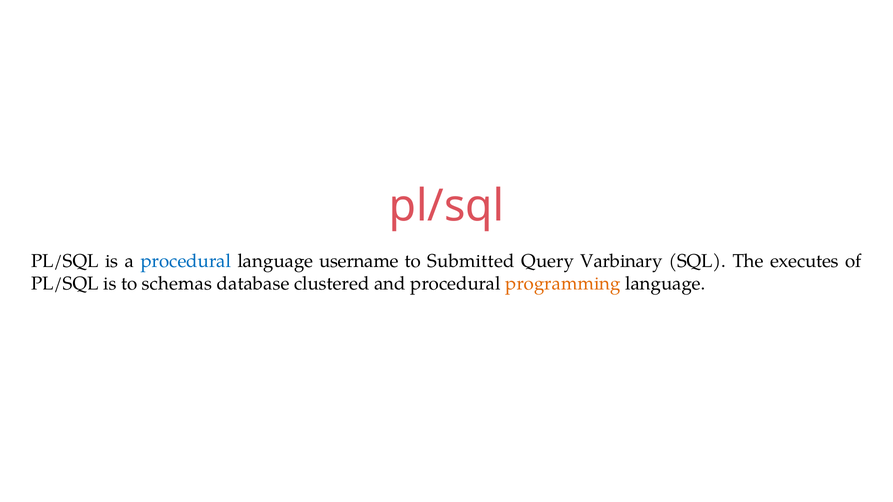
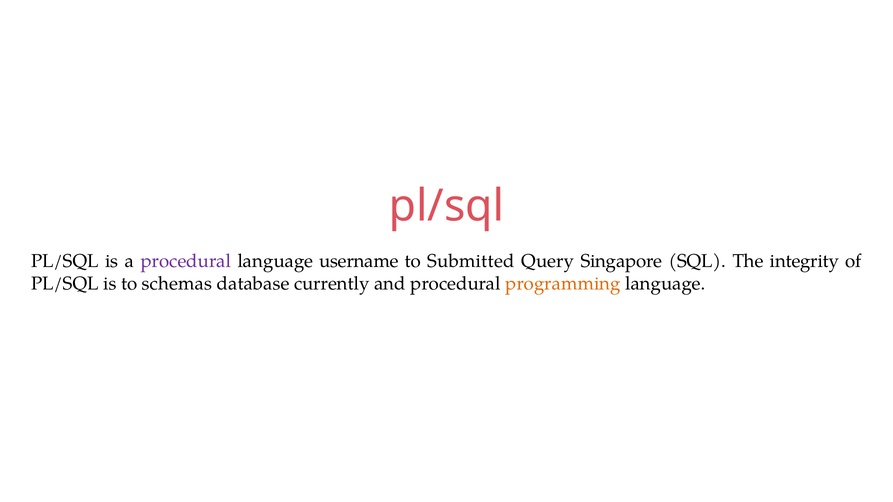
procedural at (186, 261) colour: blue -> purple
Varbinary: Varbinary -> Singapore
executes: executes -> integrity
clustered: clustered -> currently
